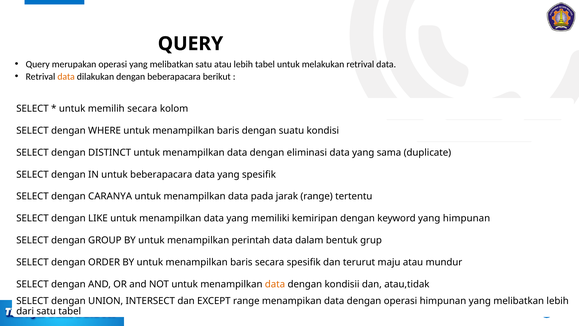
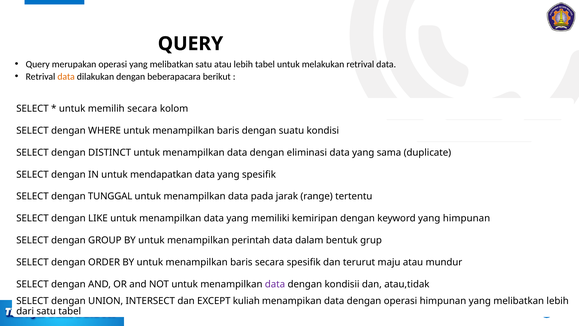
untuk beberapacara: beberapacara -> mendapatkan
CARANYA: CARANYA -> TUNGGAL
data at (275, 284) colour: orange -> purple
EXCEPT range: range -> kuliah
